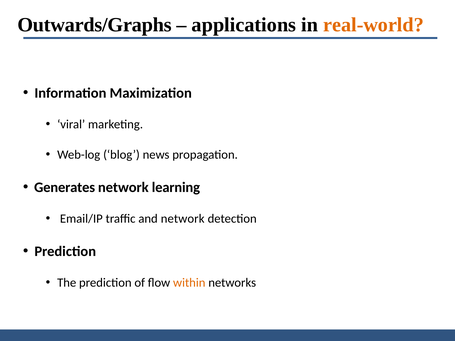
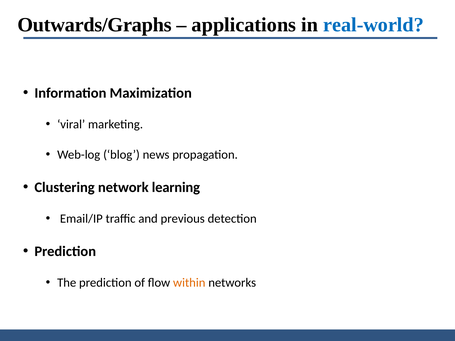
real-world colour: orange -> blue
Generates: Generates -> Clustering
and network: network -> previous
